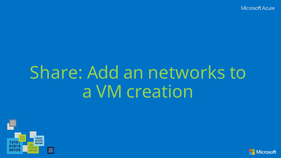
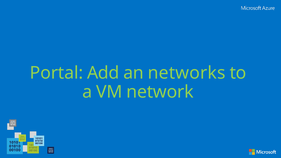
Share: Share -> Portal
creation: creation -> network
